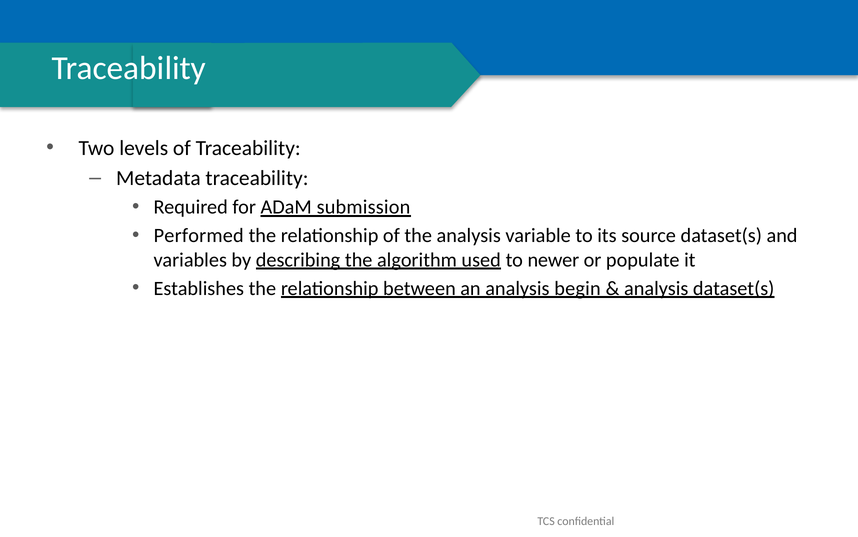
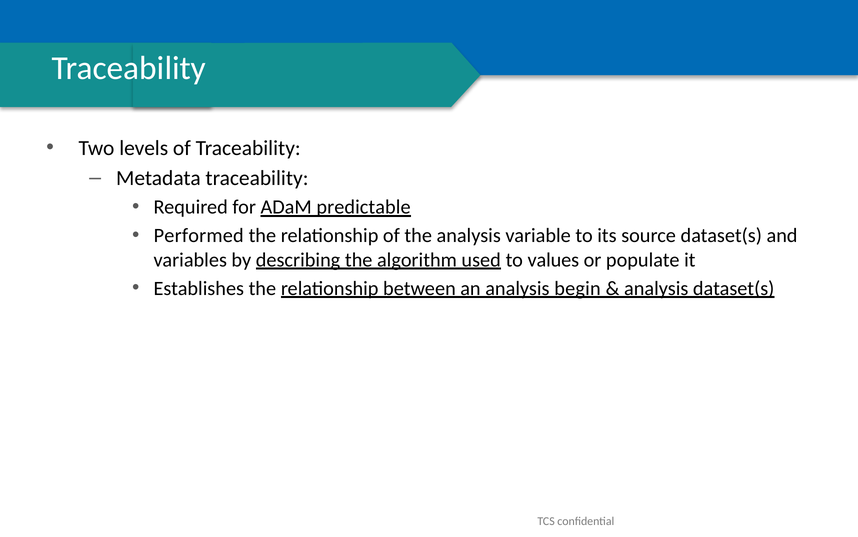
submission: submission -> predictable
newer: newer -> values
